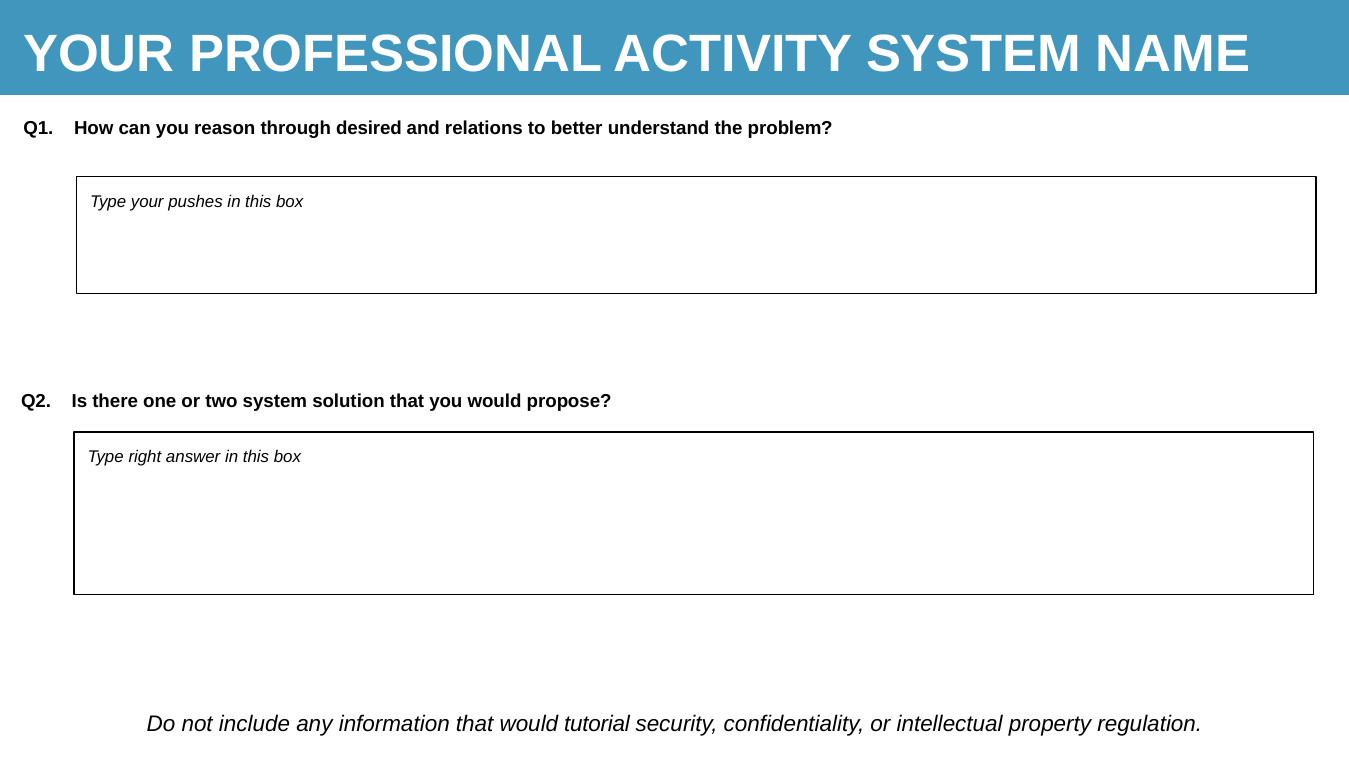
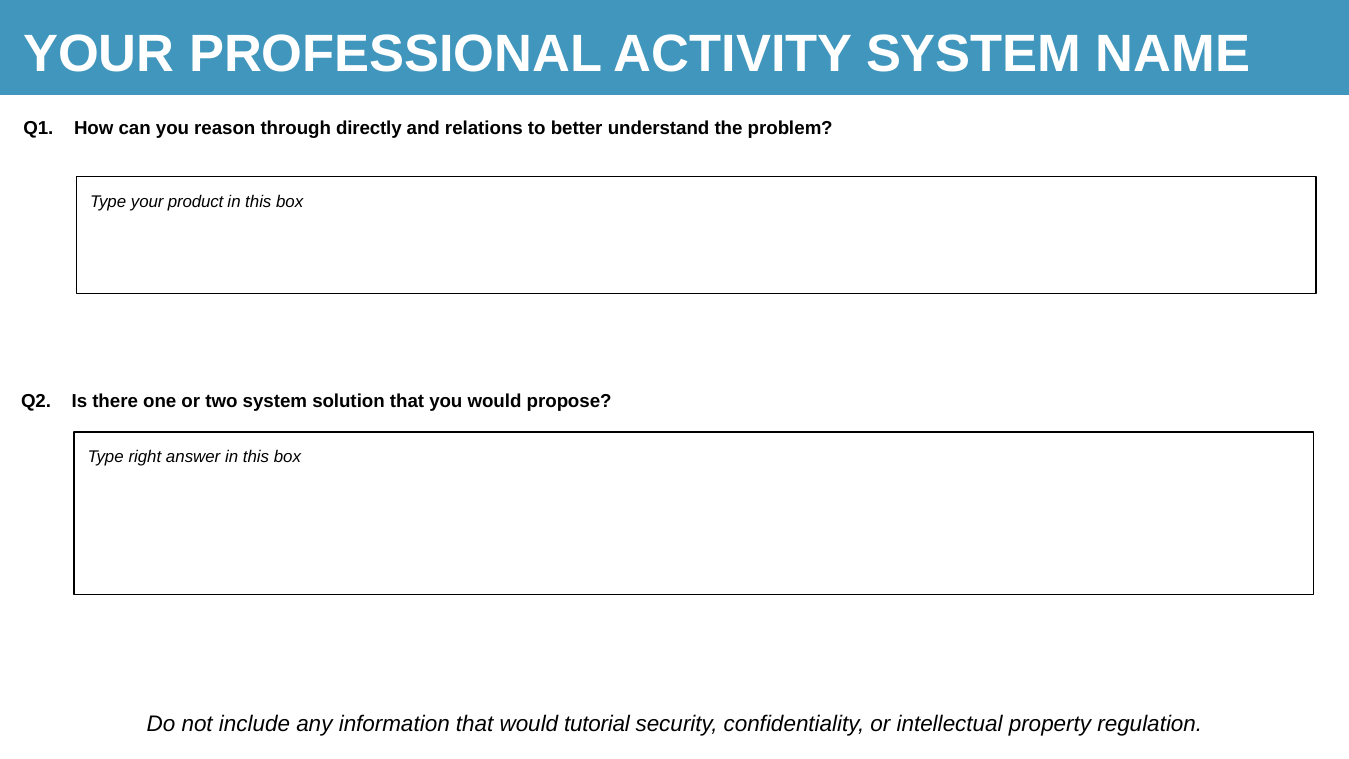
desired: desired -> directly
pushes: pushes -> product
